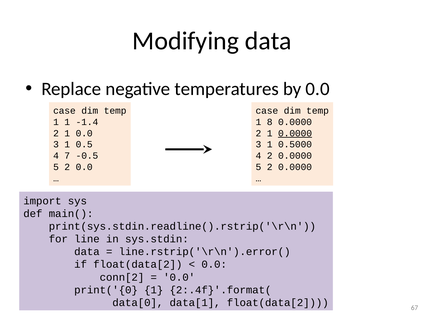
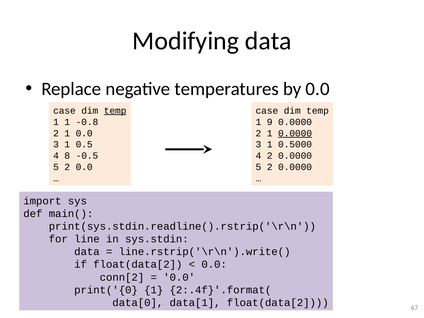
temp at (115, 111) underline: none -> present
-1.4: -1.4 -> -0.8
8: 8 -> 9
7: 7 -> 8
line.rstrip('\r\n').error(: line.rstrip('\r\n').error( -> line.rstrip('\r\n').write(
